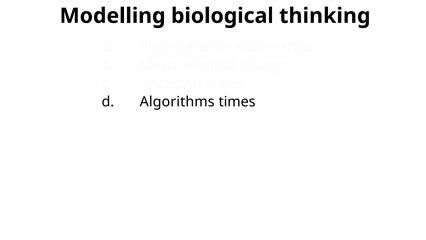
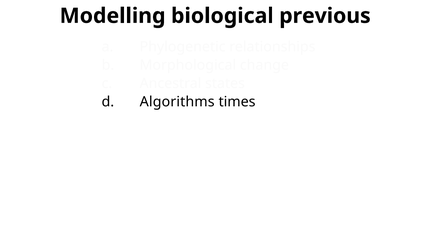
thinking: thinking -> previous
